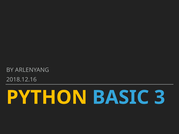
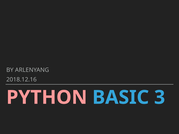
PYTHON colour: yellow -> pink
